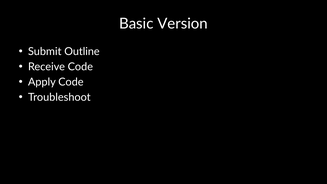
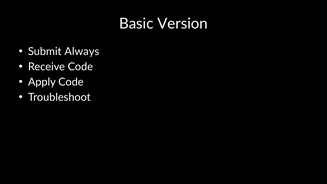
Outline: Outline -> Always
